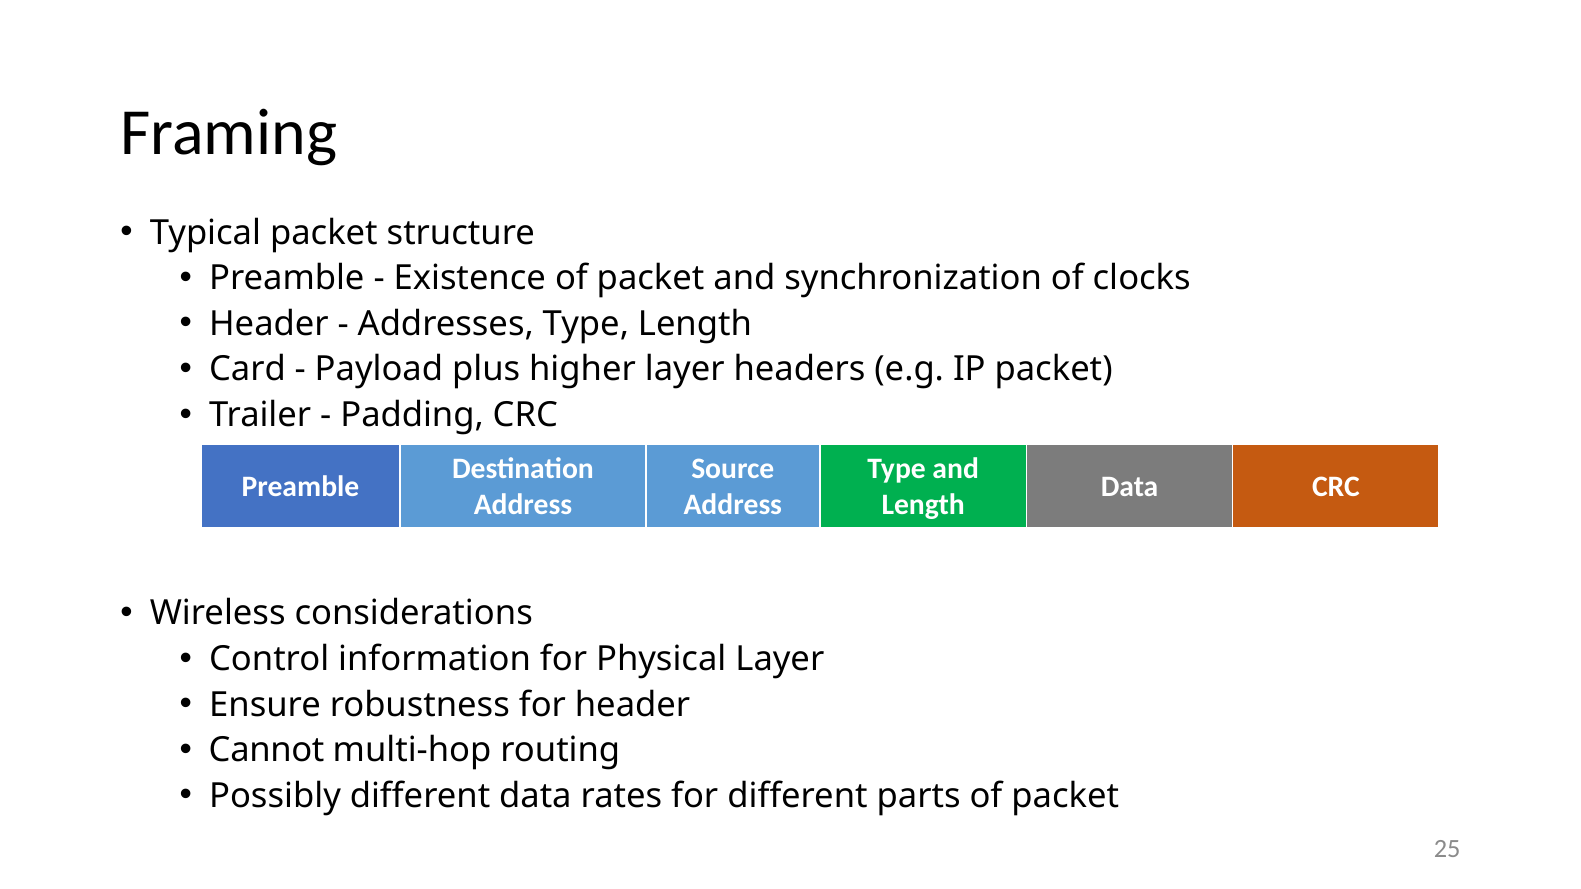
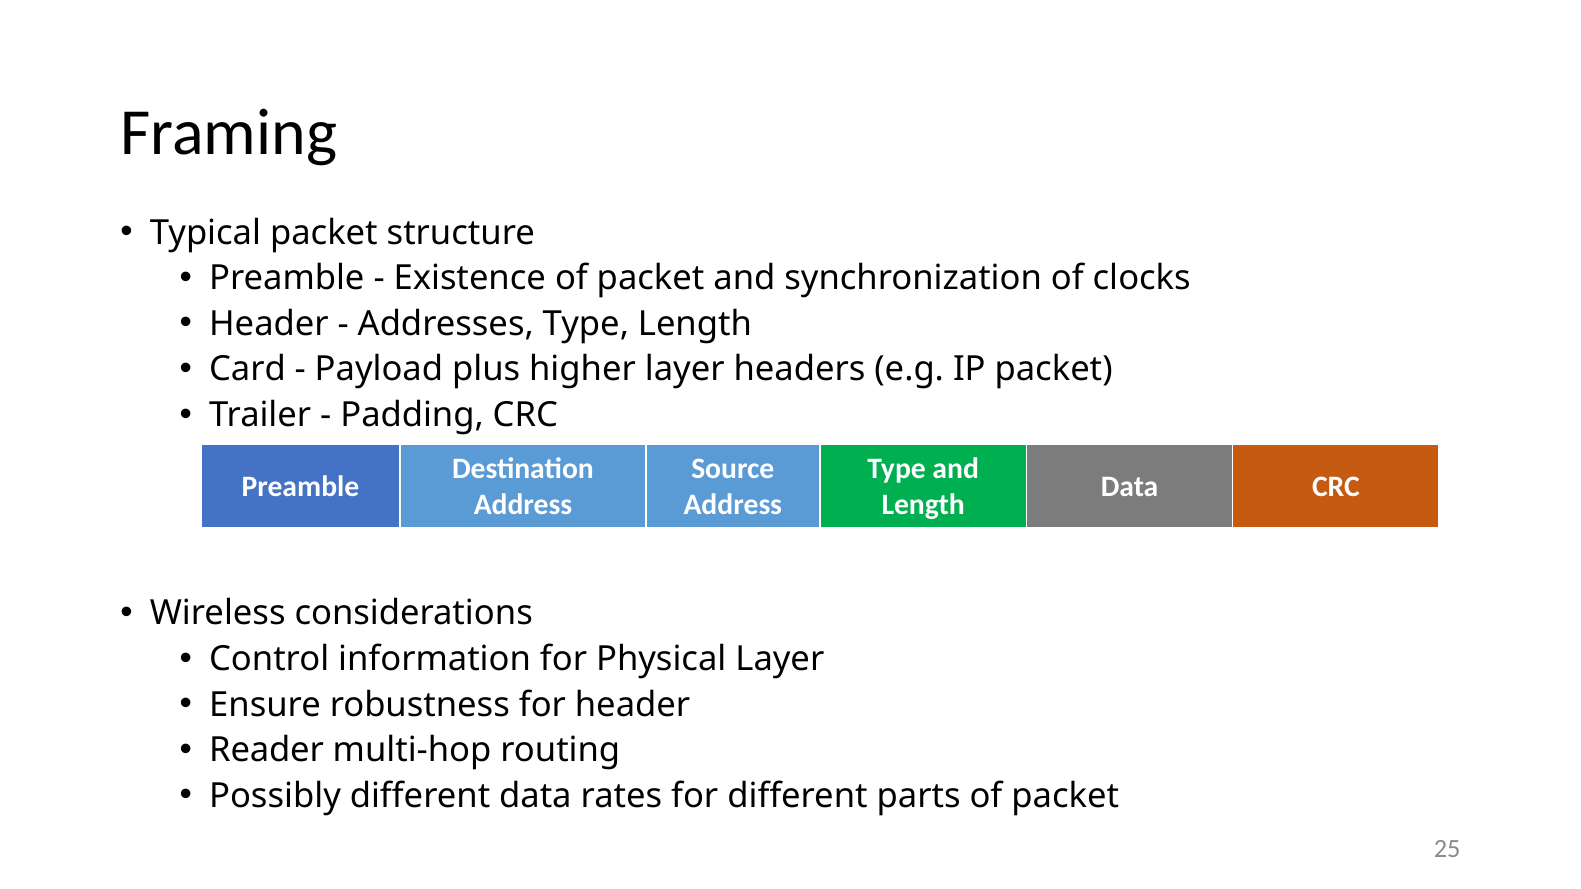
Cannot: Cannot -> Reader
